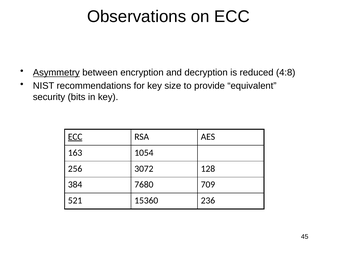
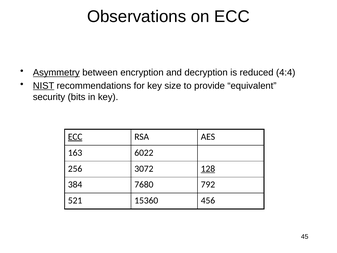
4:8: 4:8 -> 4:4
NIST underline: none -> present
1054: 1054 -> 6022
128 underline: none -> present
709: 709 -> 792
236: 236 -> 456
